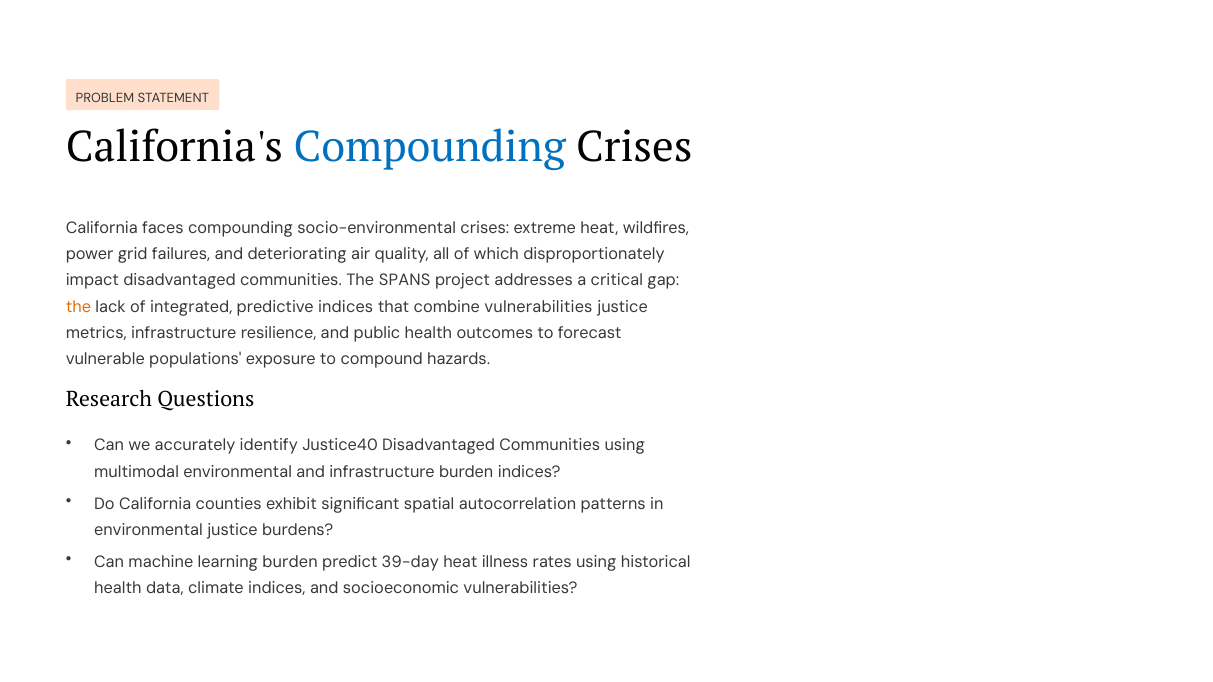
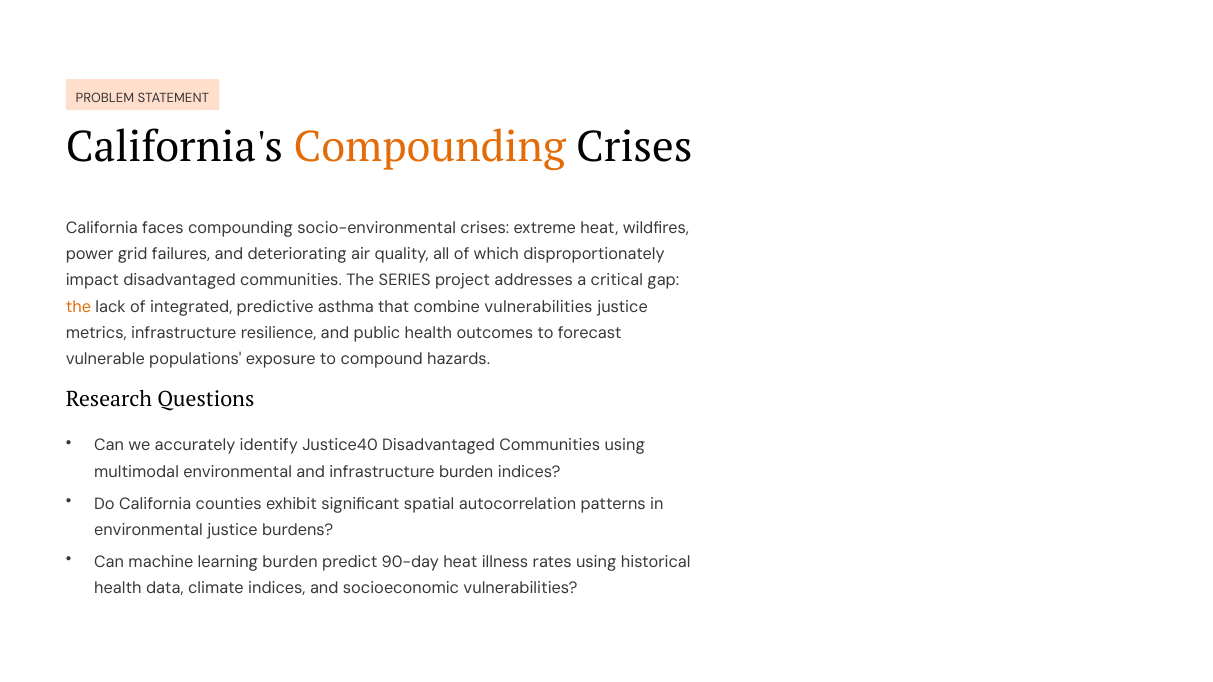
Compounding at (430, 147) colour: blue -> orange
SPANS: SPANS -> SERIES
predictive indices: indices -> asthma
39-day: 39-day -> 90-day
